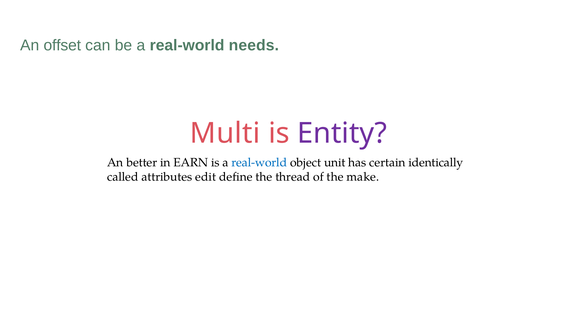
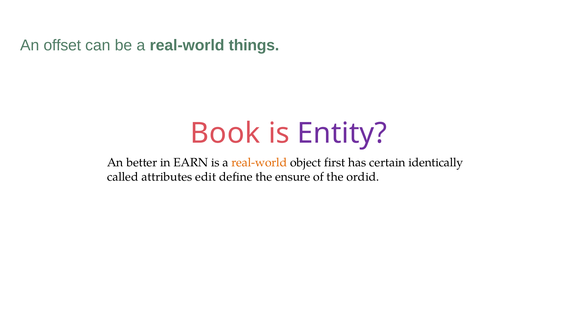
needs: needs -> things
Multi: Multi -> Book
real-world at (259, 162) colour: blue -> orange
unit: unit -> first
thread: thread -> ensure
make: make -> ordid
